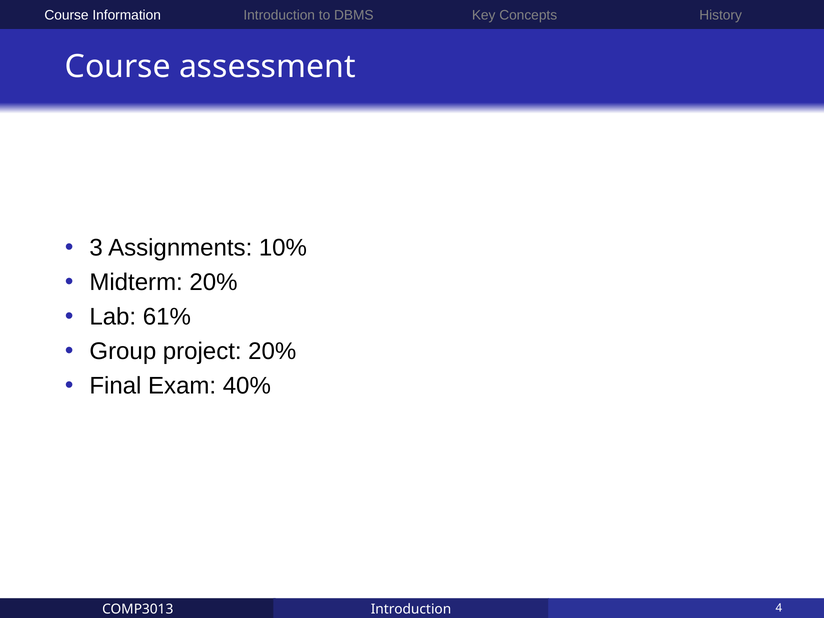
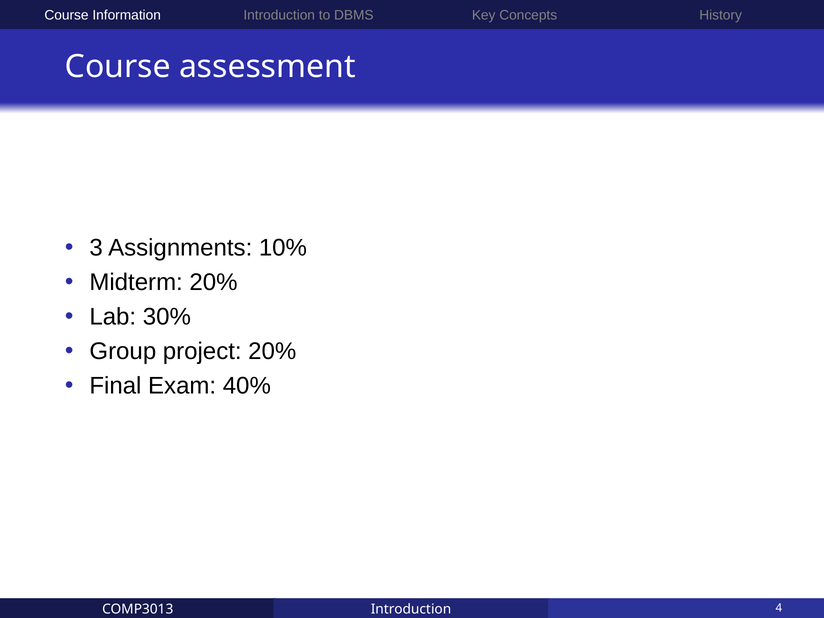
61%: 61% -> 30%
